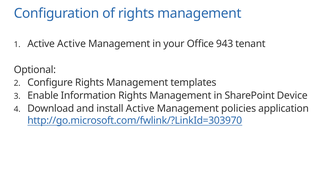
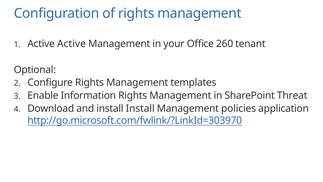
943: 943 -> 260
Device: Device -> Threat
install Active: Active -> Install
